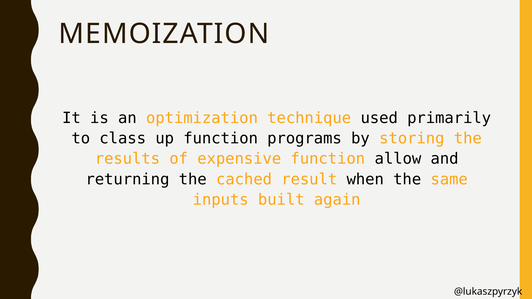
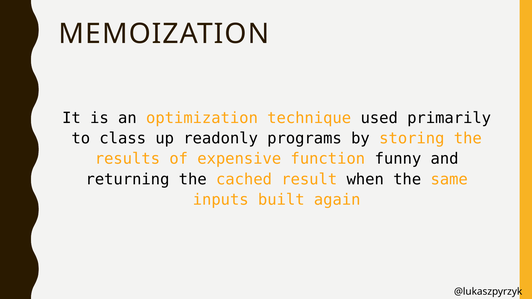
up function: function -> readonly
allow: allow -> funny
